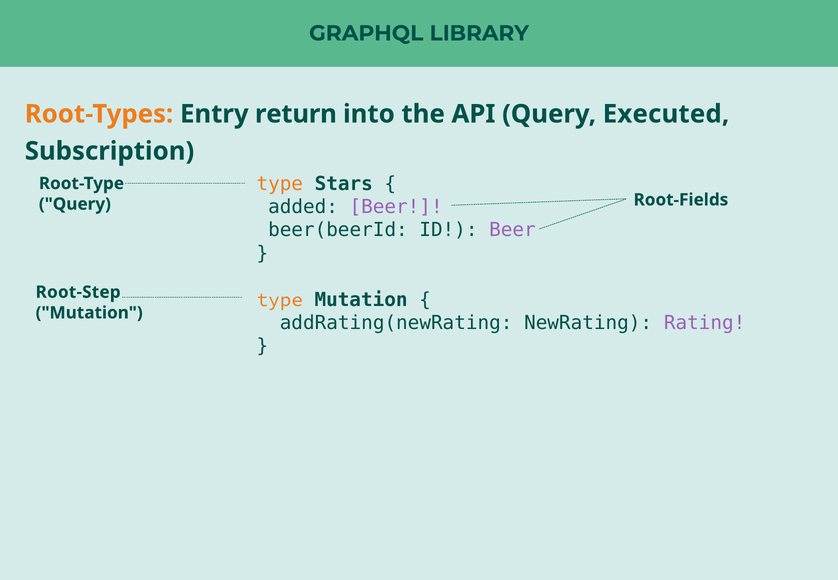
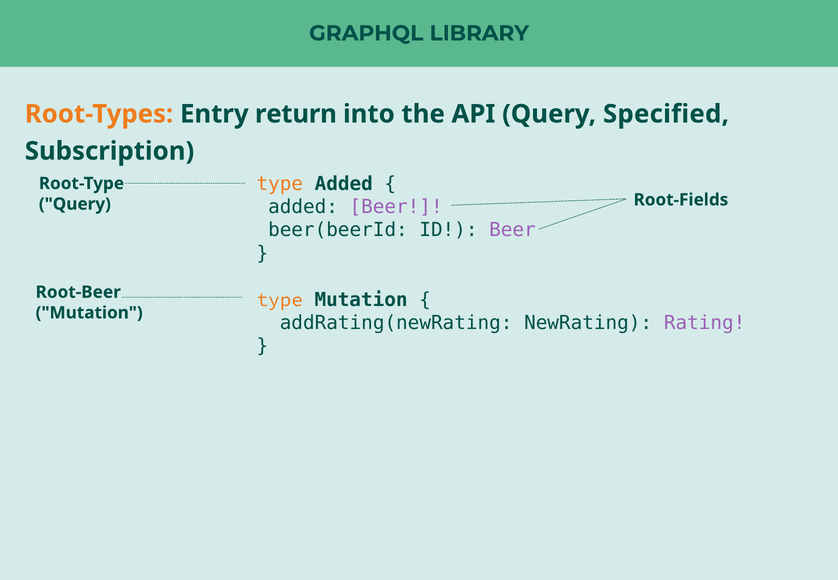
Executed: Executed -> Specified
type Stars: Stars -> Added
Root-Step: Root-Step -> Root-Beer
